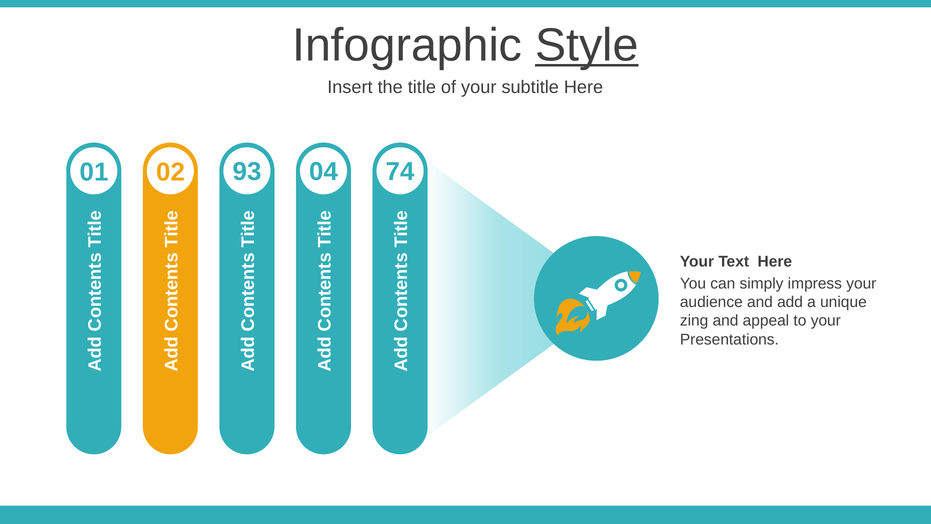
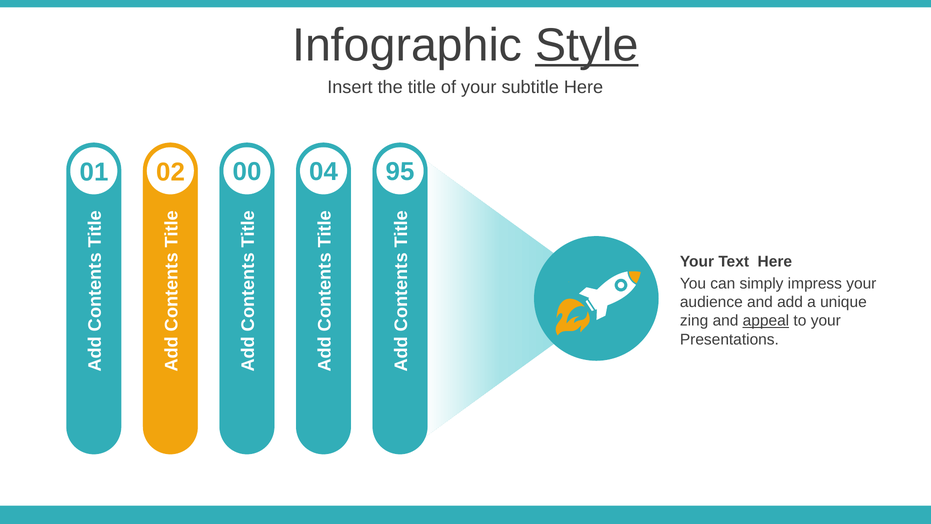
93: 93 -> 00
74: 74 -> 95
appeal underline: none -> present
